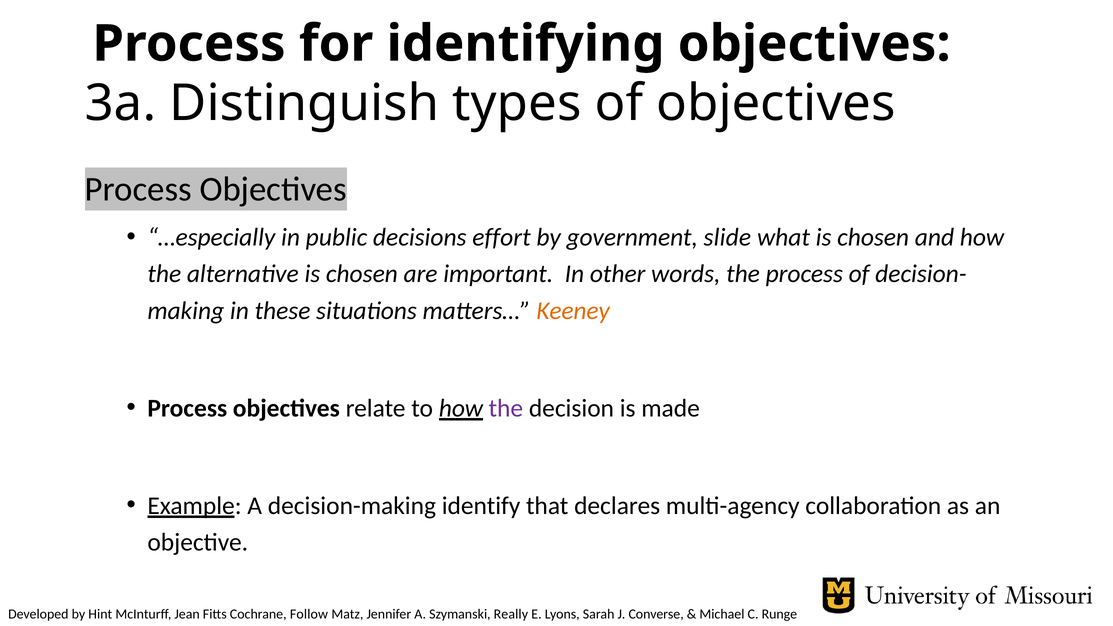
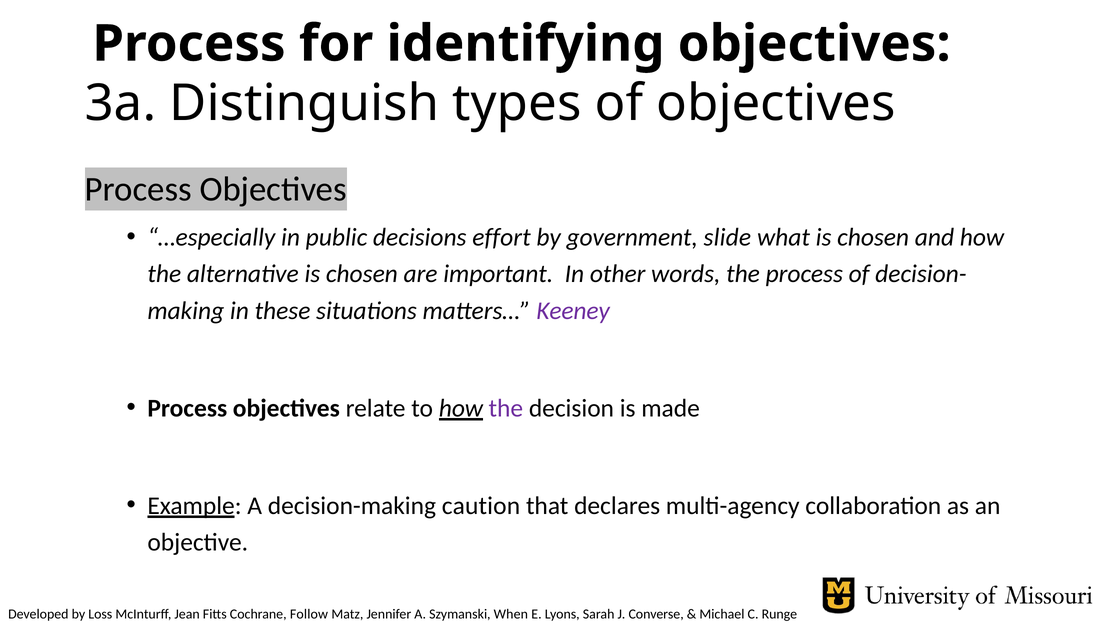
Keeney colour: orange -> purple
identify: identify -> caution
Hint: Hint -> Loss
Really: Really -> When
